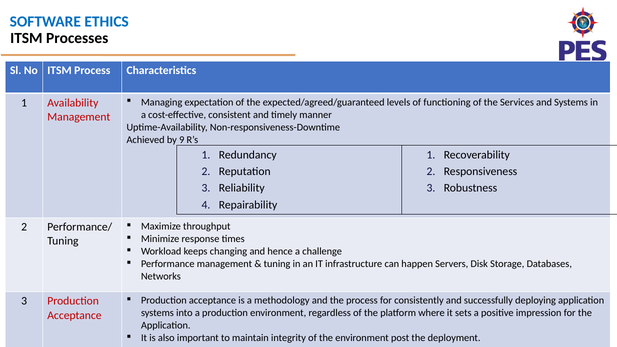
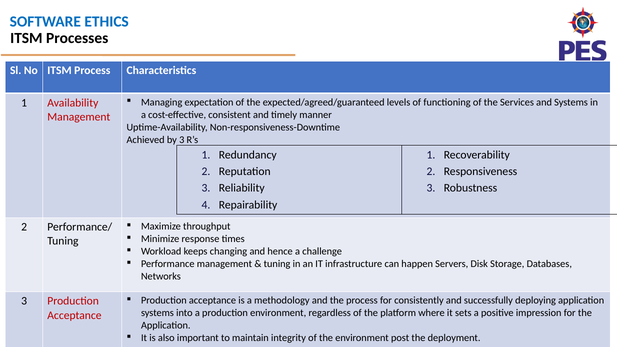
by 9: 9 -> 3
